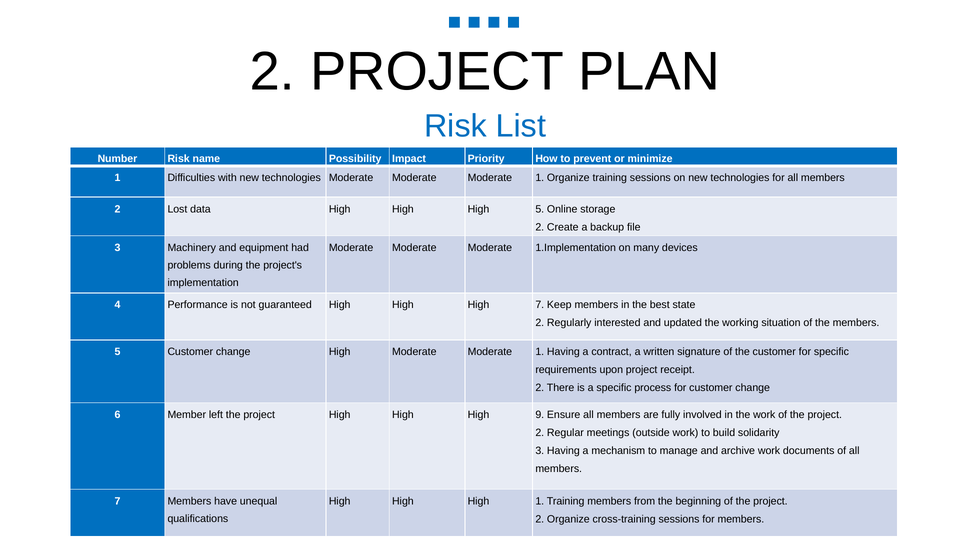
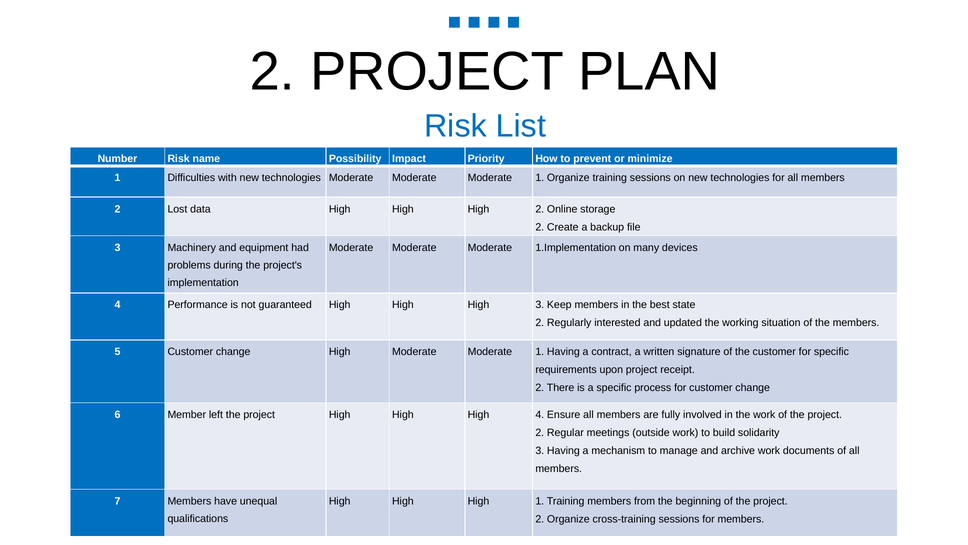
High 5: 5 -> 2
High 7: 7 -> 3
High 9: 9 -> 4
